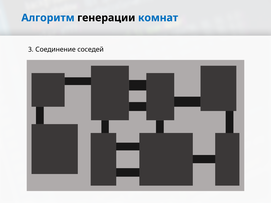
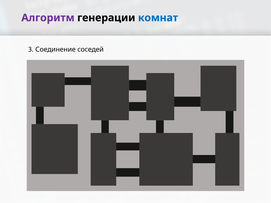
Алгоритм colour: blue -> purple
